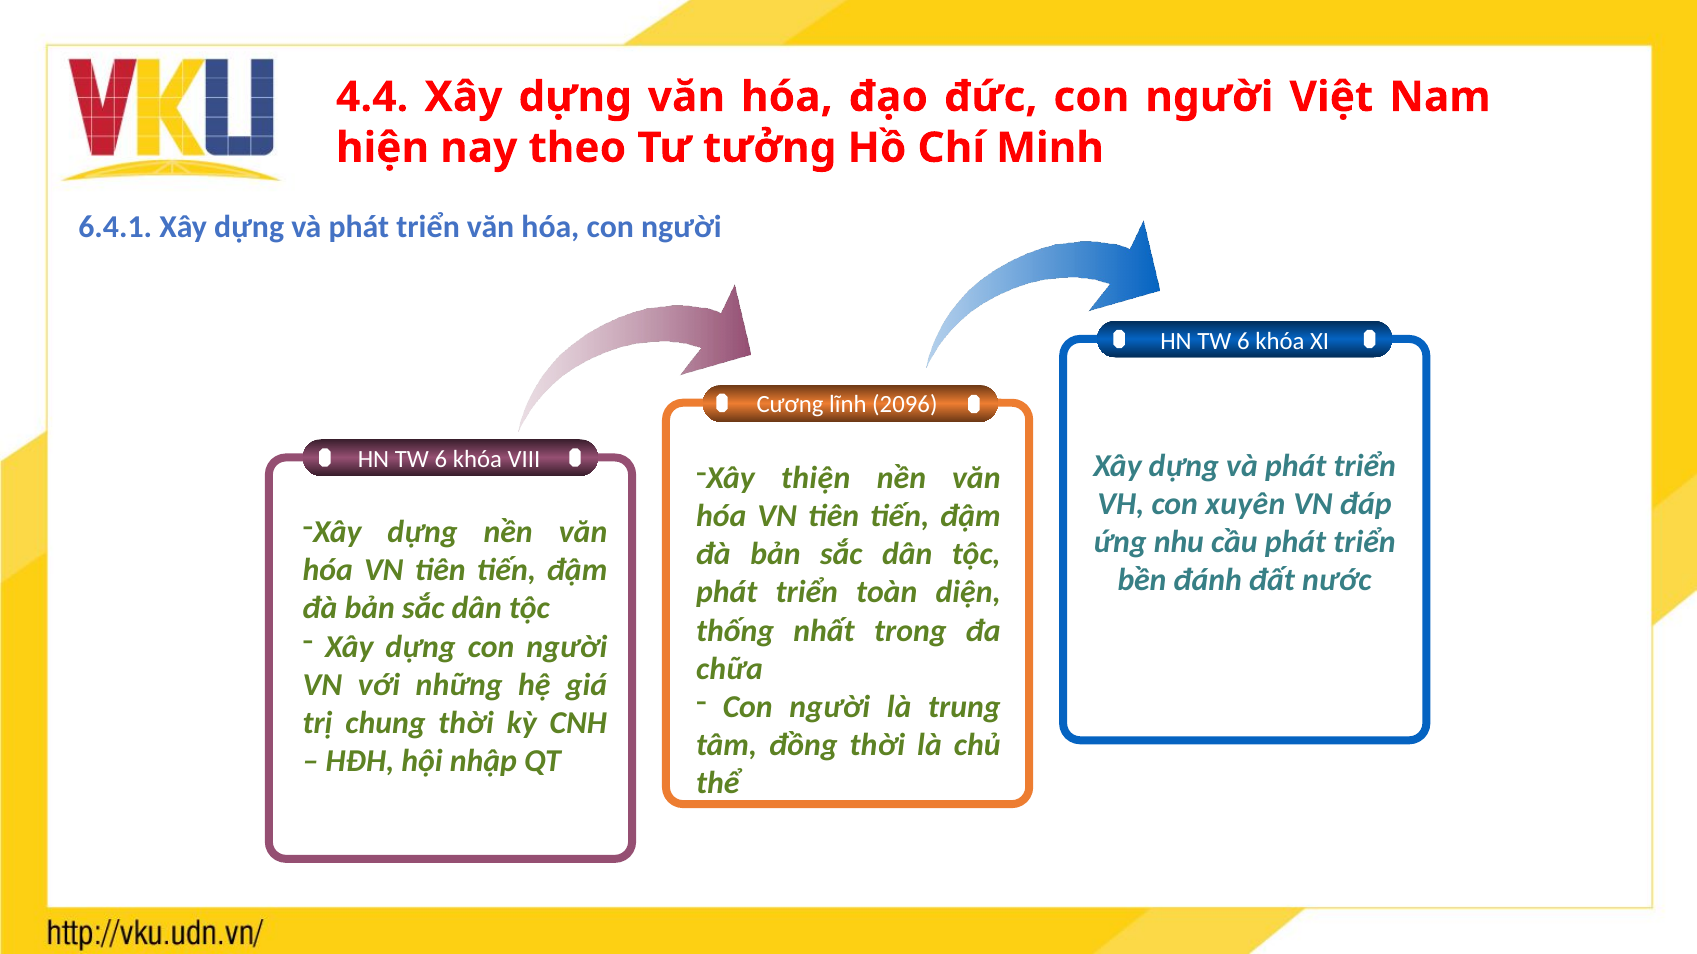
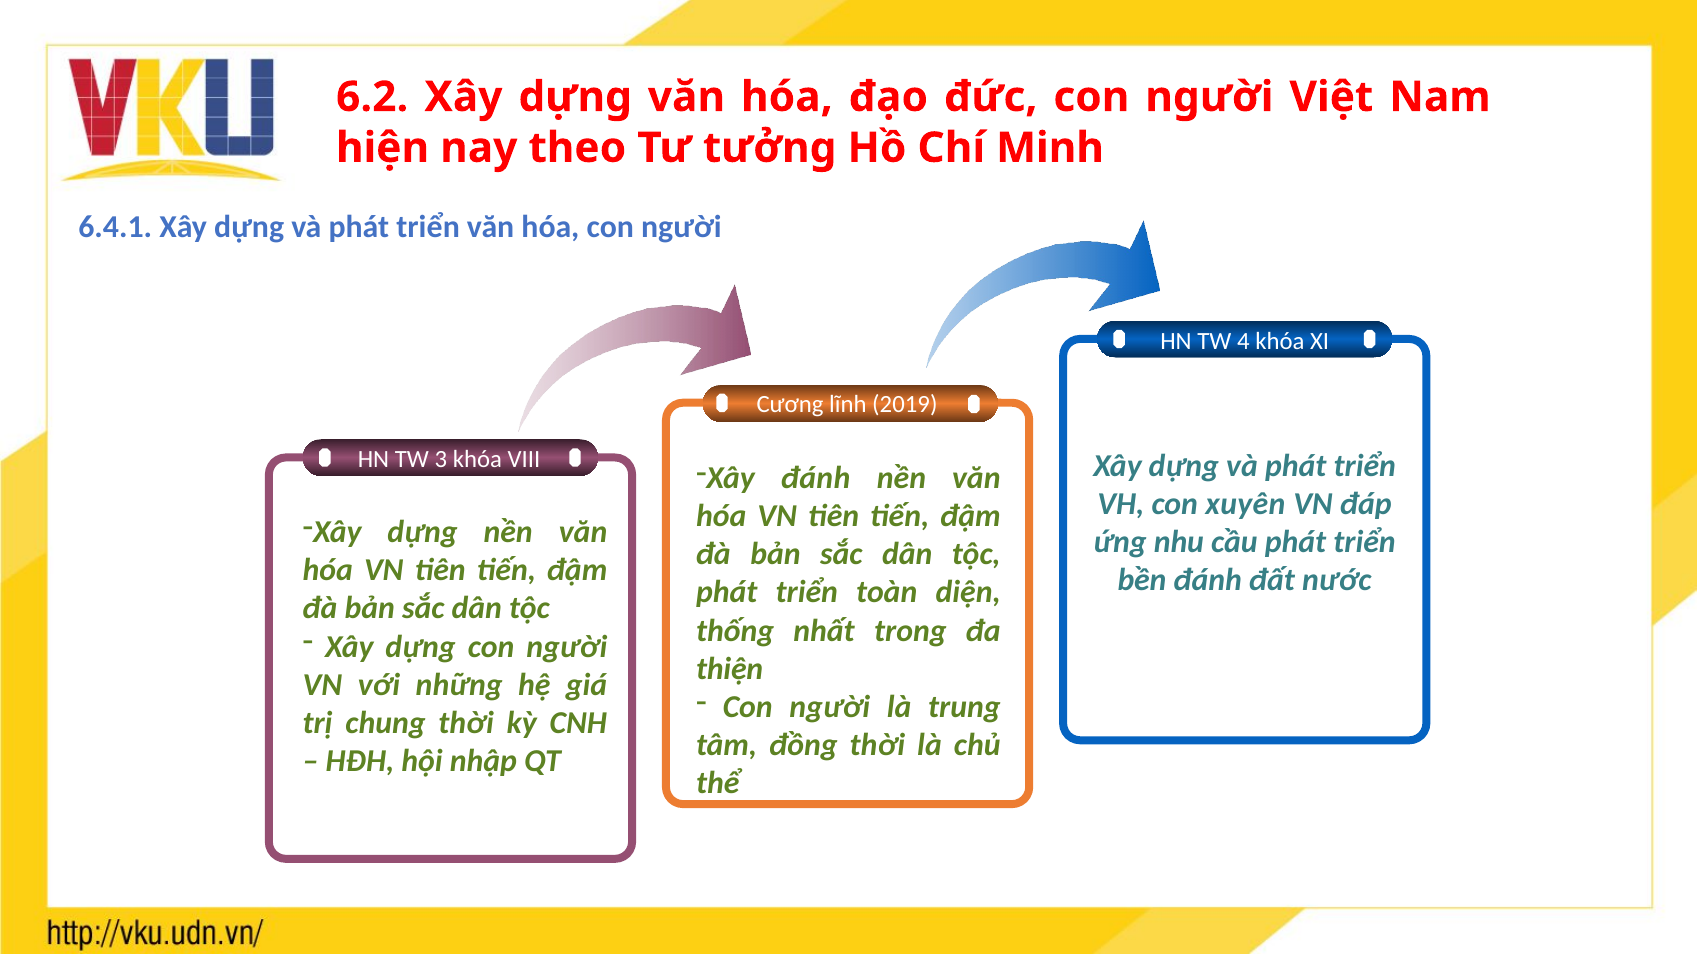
4.4: 4.4 -> 6.2
6 at (1243, 342): 6 -> 4
2096: 2096 -> 2019
6 at (441, 459): 6 -> 3
Xây thiện: thiện -> đánh
chữa: chữa -> thiện
